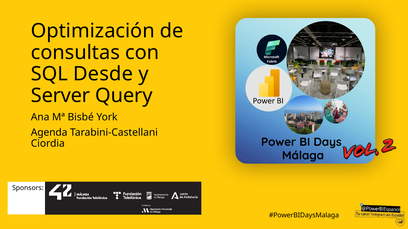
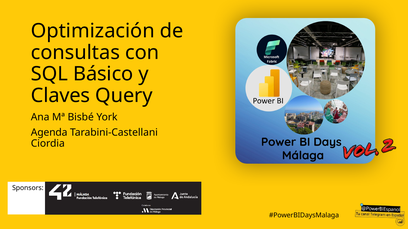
Desde: Desde -> Básico
Server: Server -> Claves
